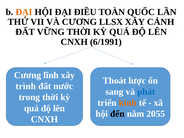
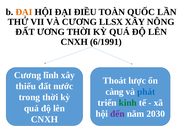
CẢNH: CẢNH -> NÔNG
VỮNG: VỮNG -> ƯƠNG
trình: trình -> thiếu
sang: sang -> càng
kinh colour: orange -> green
đến colour: black -> purple
2055: 2055 -> 2030
